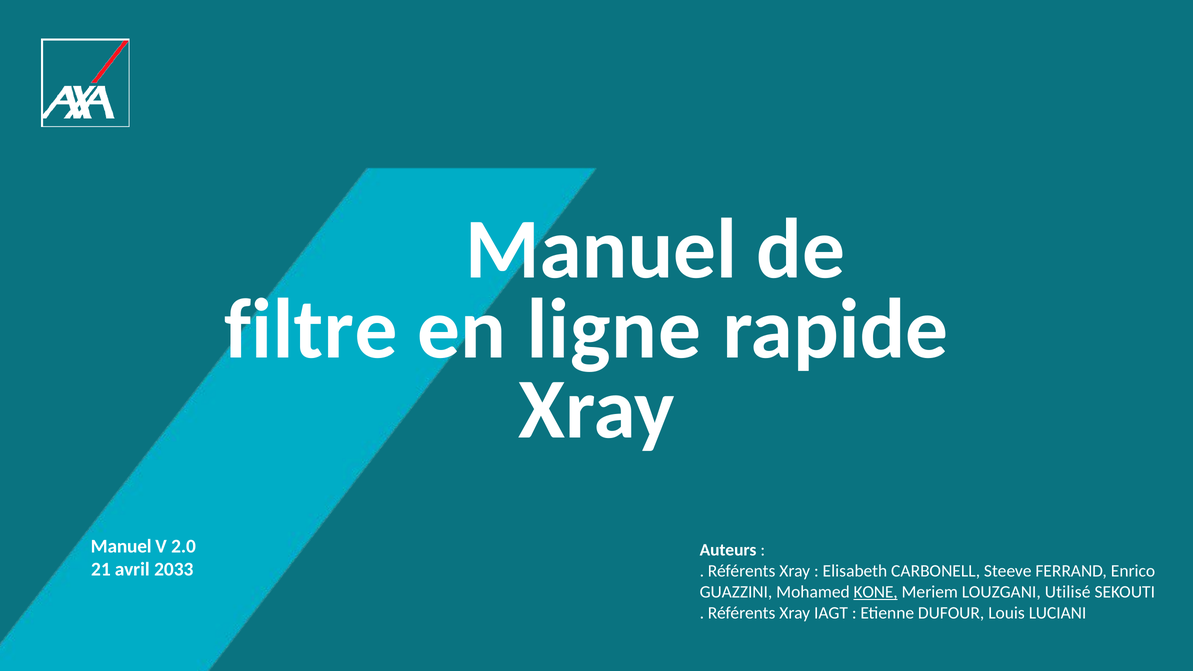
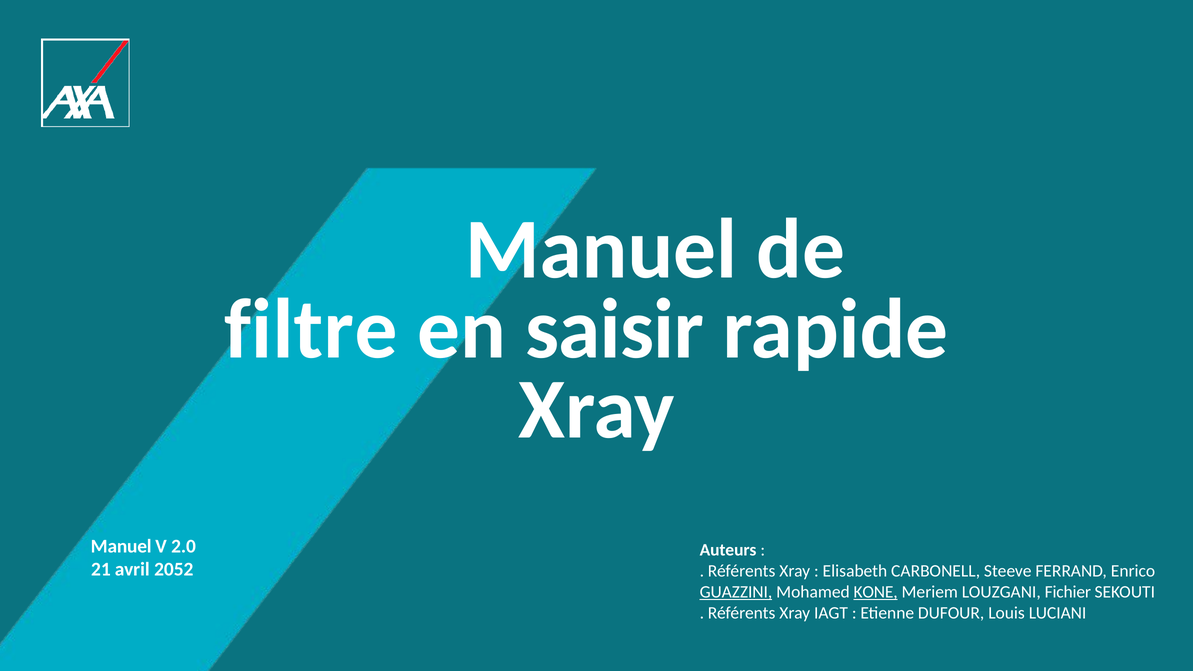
ligne: ligne -> saisir
2033: 2033 -> 2052
GUAZZINI underline: none -> present
Utilisé: Utilisé -> Fichier
